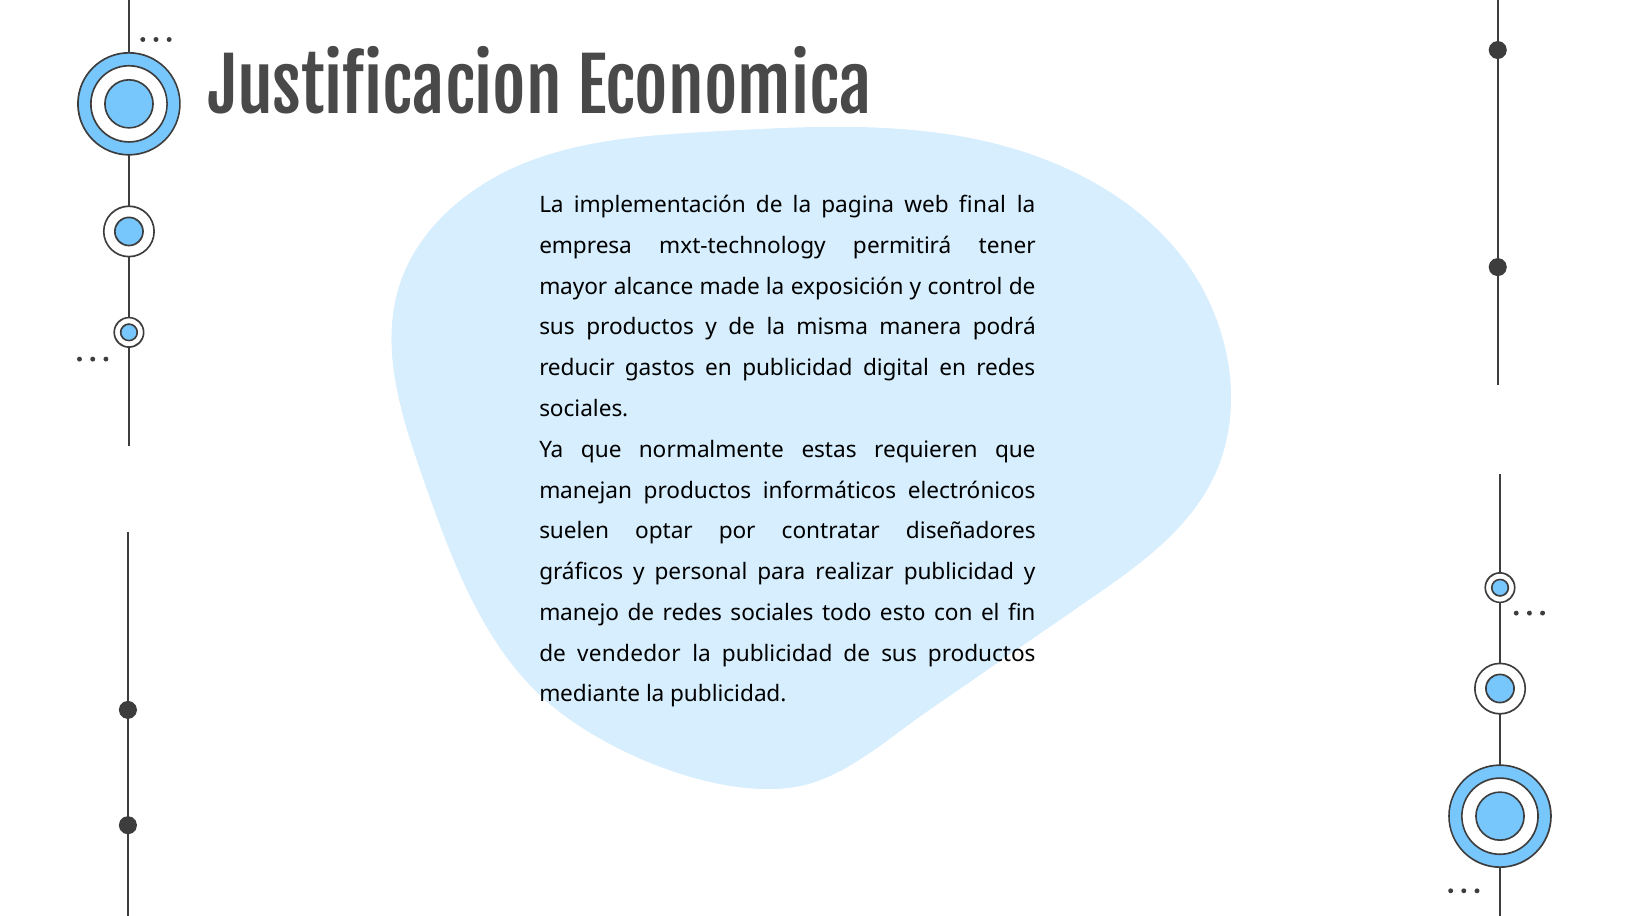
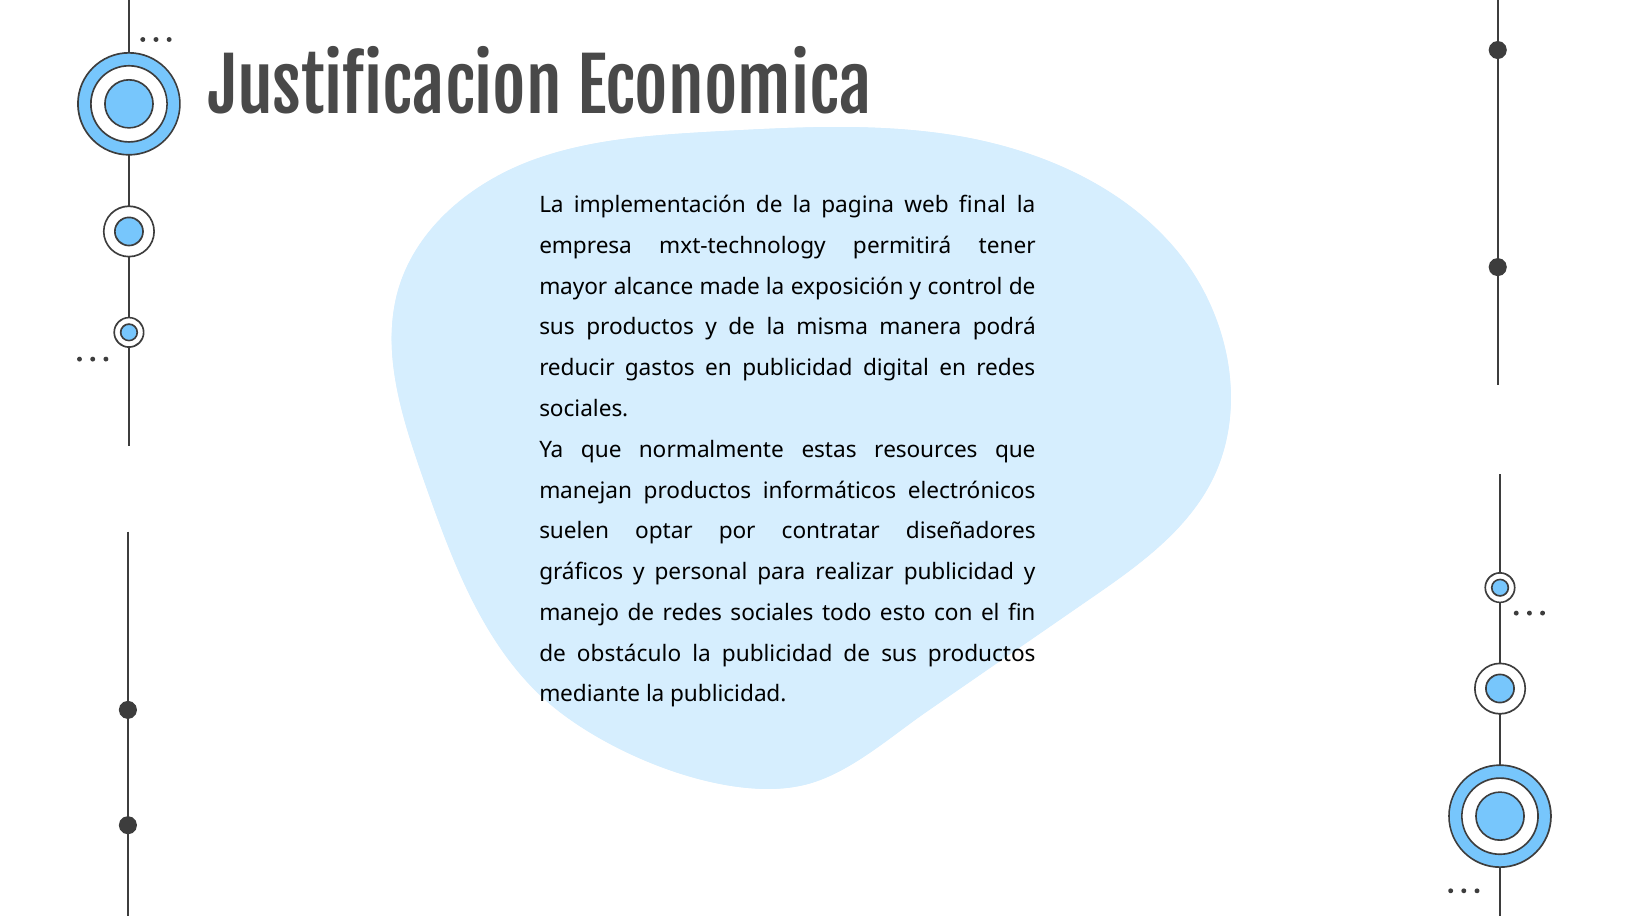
requieren: requieren -> resources
vendedor: vendedor -> obstáculo
